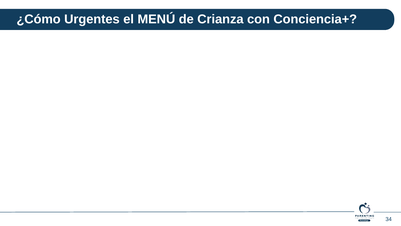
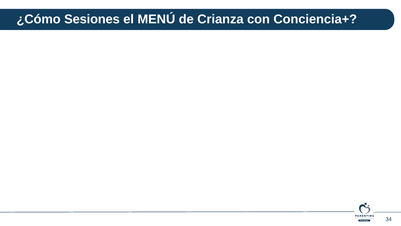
Urgentes: Urgentes -> Sesiones
